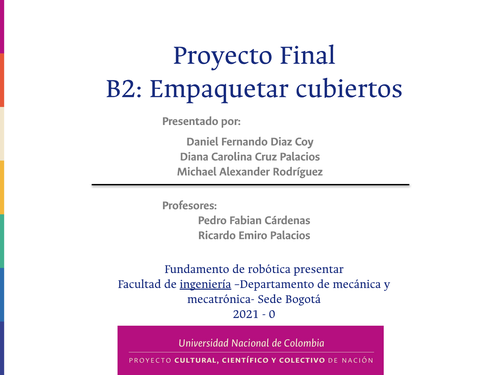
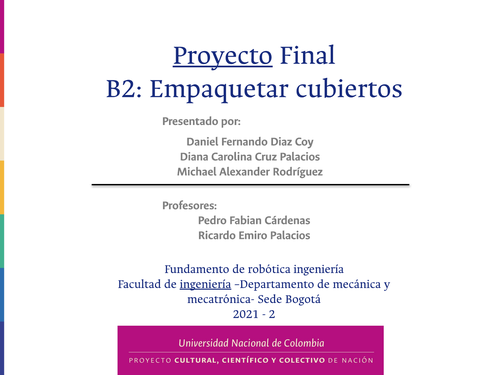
Proyecto underline: none -> present
robótica presentar: presentar -> ingeniería
0: 0 -> 2
